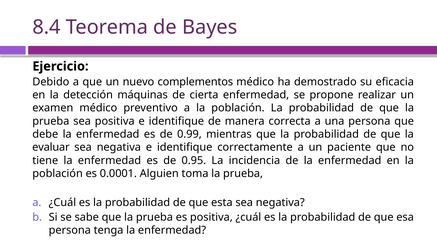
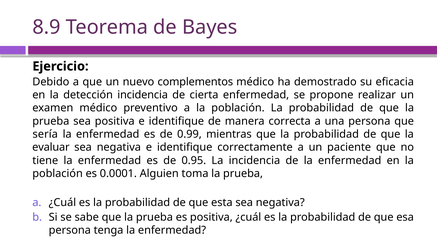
8.4: 8.4 -> 8.9
detección máquinas: máquinas -> incidencia
debe: debe -> sería
